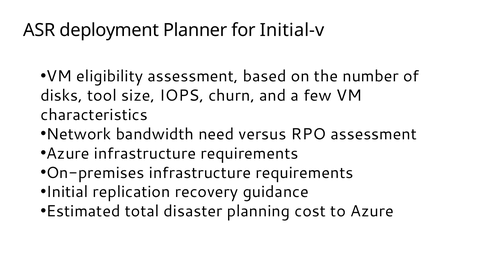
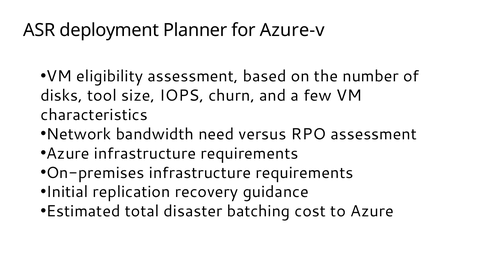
Initial-v: Initial-v -> Azure-v
planning: planning -> batching
